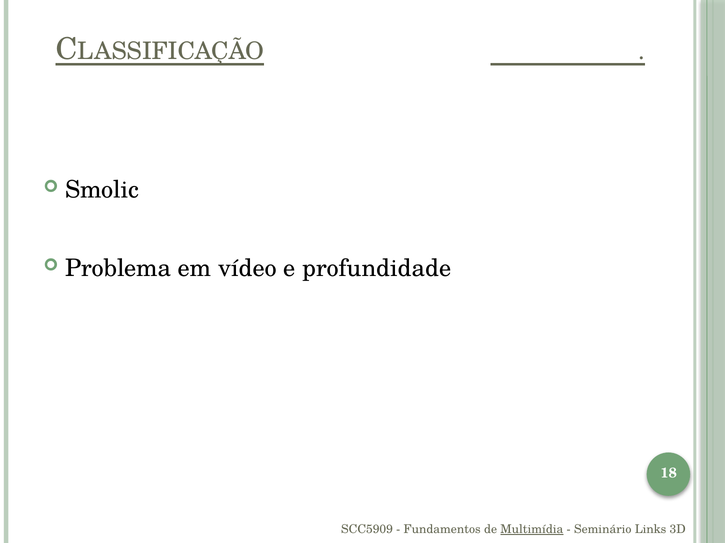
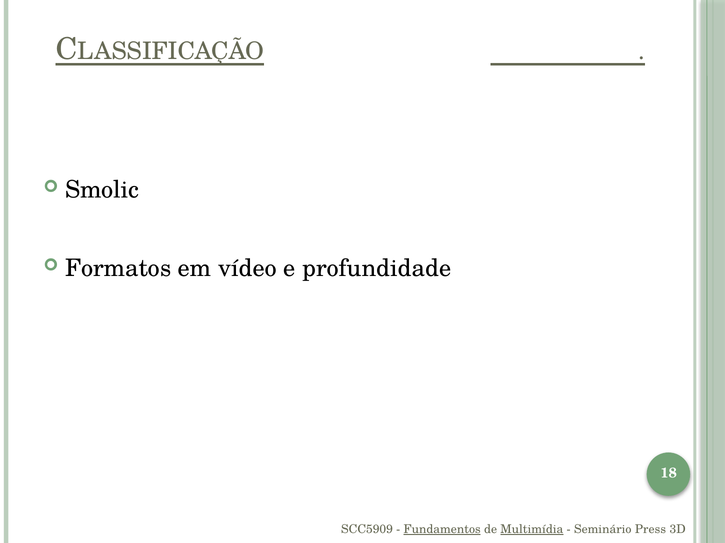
Problema: Problema -> Formatos
Fundamentos underline: none -> present
Links: Links -> Press
